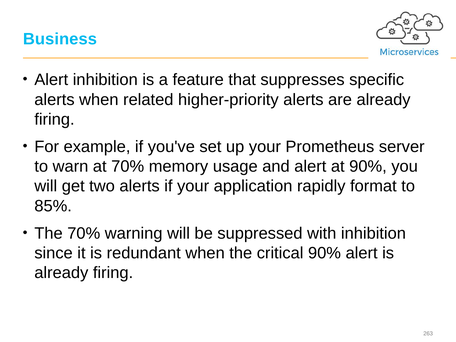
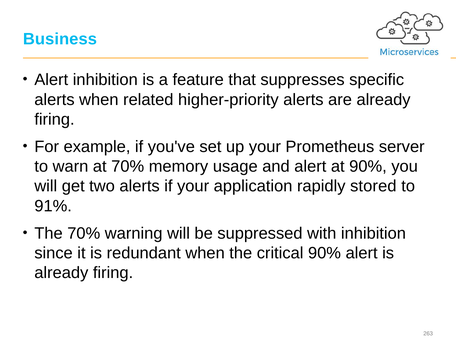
format: format -> stored
85%: 85% -> 91%
